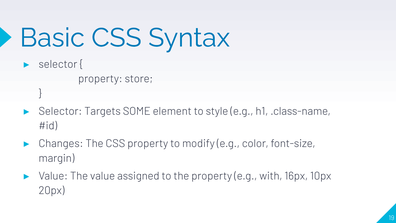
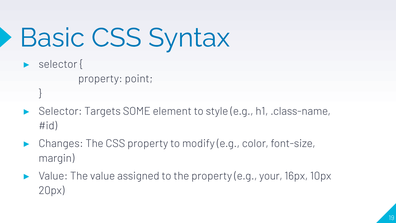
store: store -> point
with: with -> your
